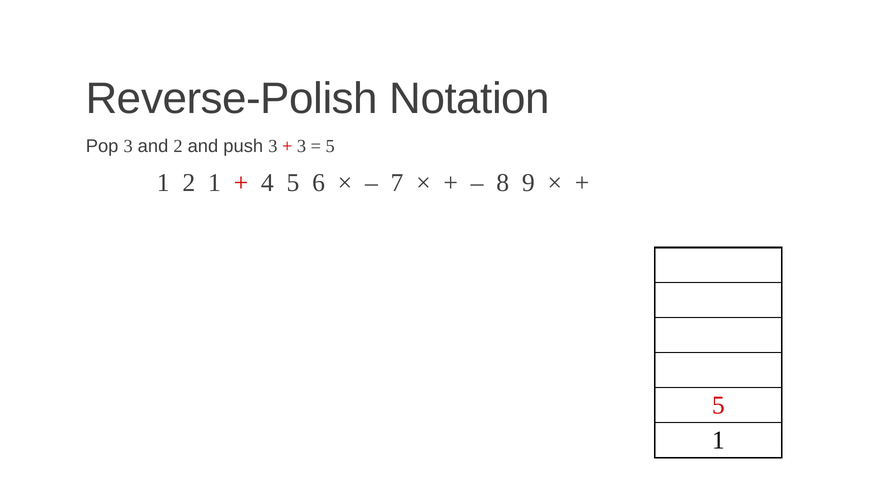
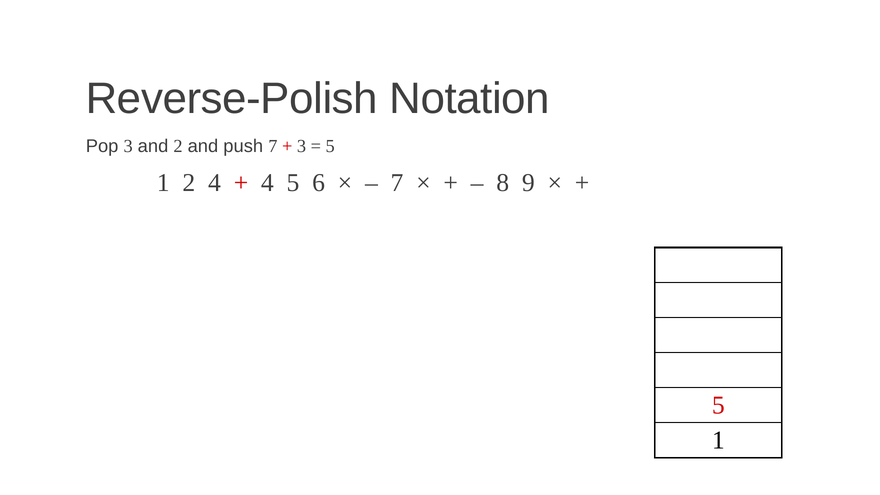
push 3: 3 -> 7
2 1: 1 -> 4
